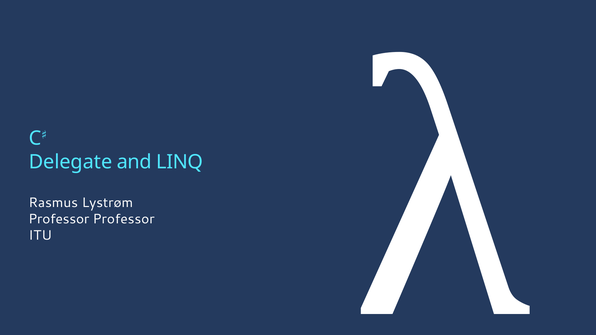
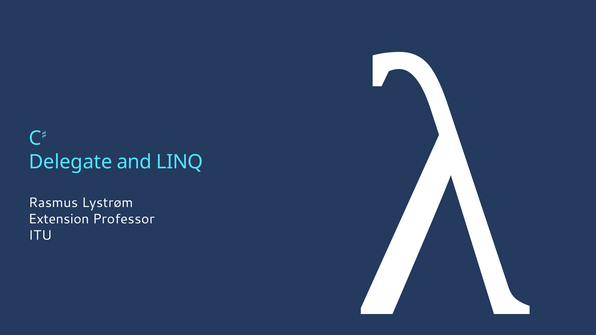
Professor at (59, 219): Professor -> Extension
